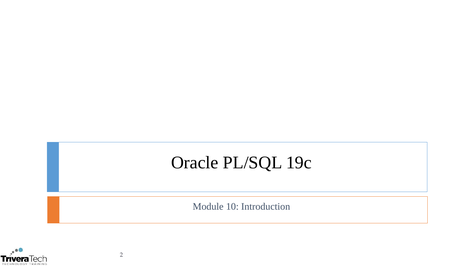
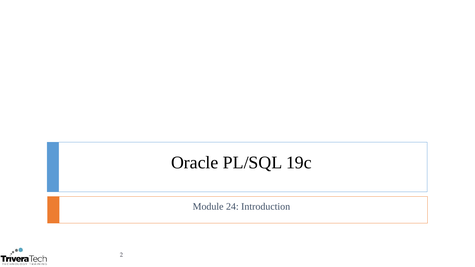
10: 10 -> 24
